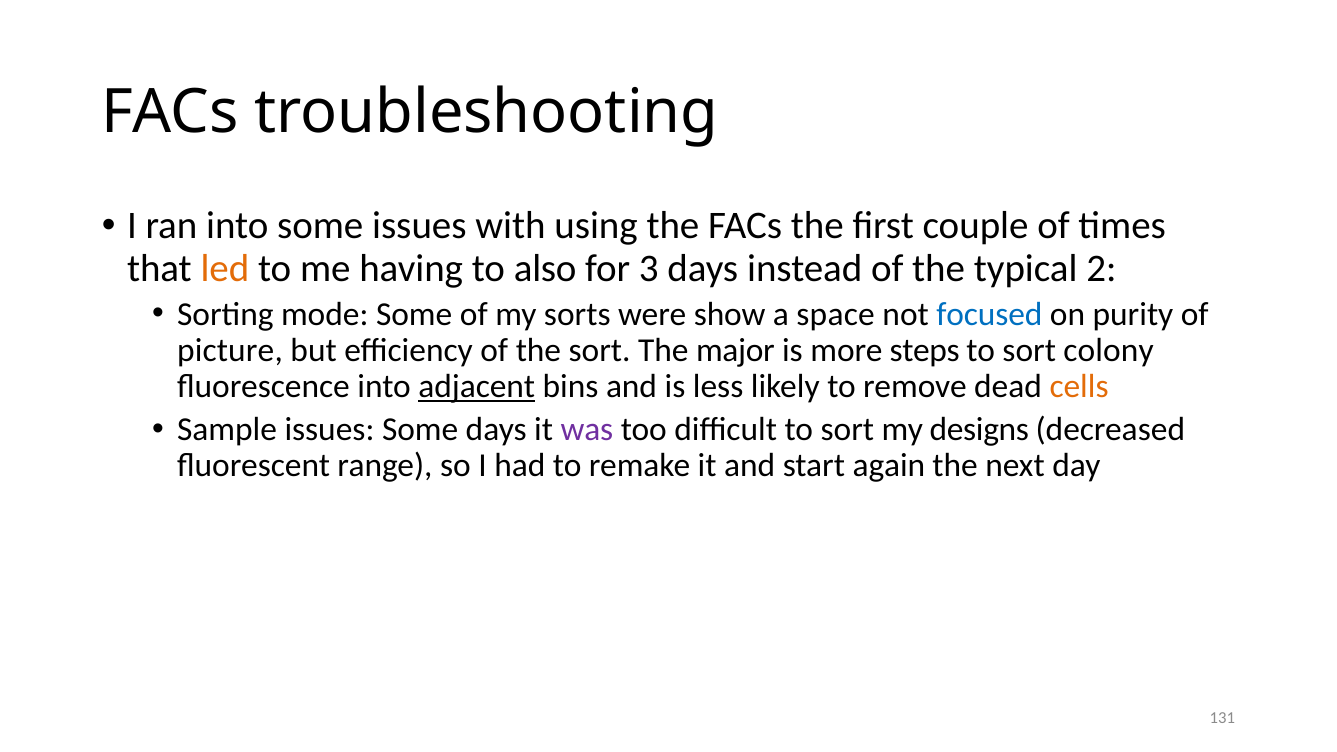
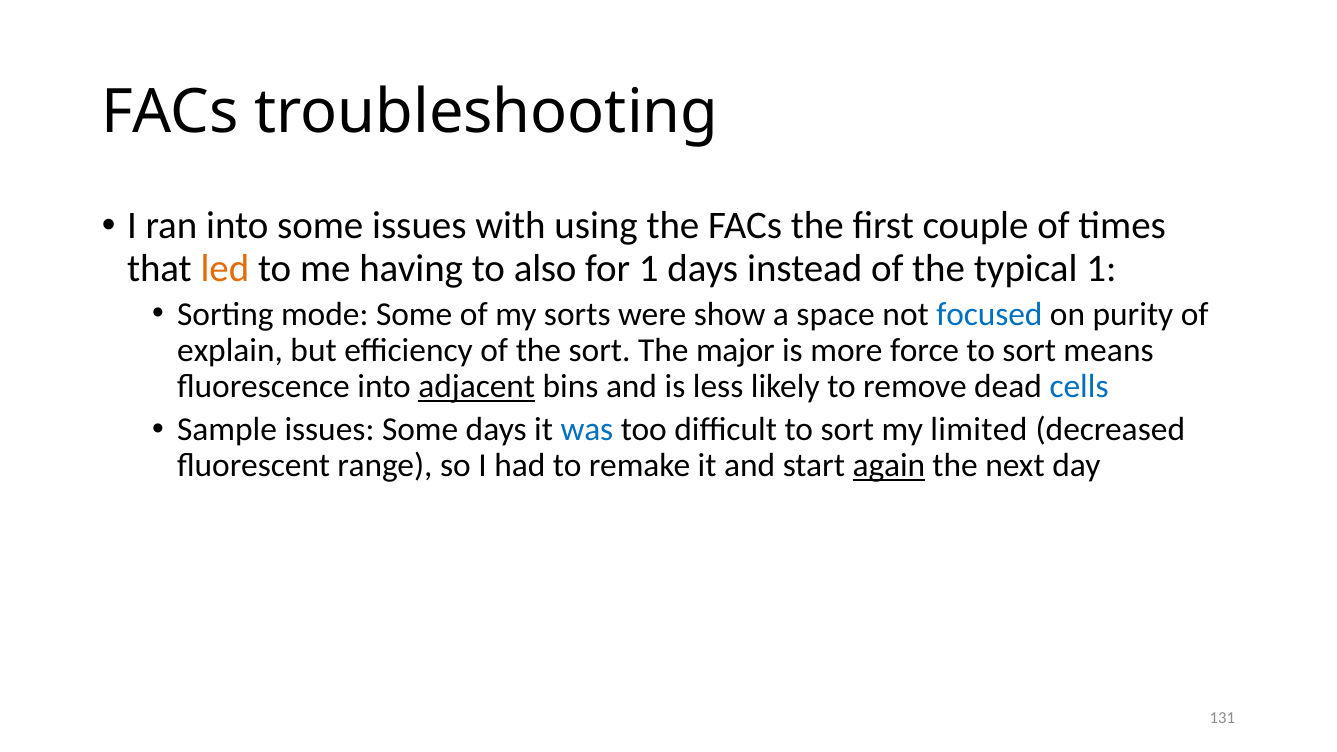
for 3: 3 -> 1
typical 2: 2 -> 1
picture: picture -> explain
steps: steps -> force
colony: colony -> means
cells colour: orange -> blue
was colour: purple -> blue
designs: designs -> limited
again underline: none -> present
